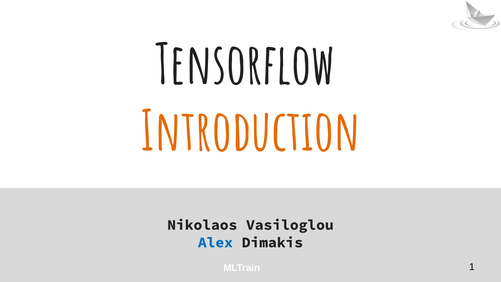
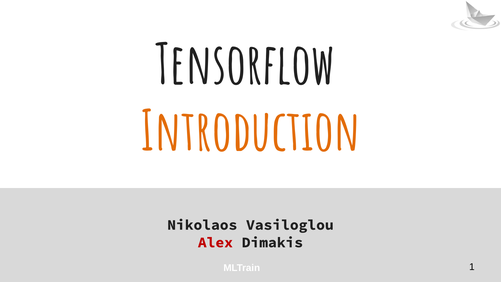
Alex colour: blue -> red
